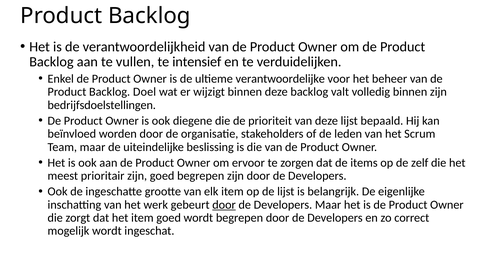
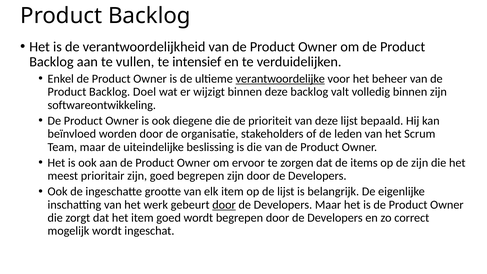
verantwoordelijke underline: none -> present
bedrijfsdoelstellingen: bedrijfsdoelstellingen -> softwareontwikkeling
de zelf: zelf -> zijn
